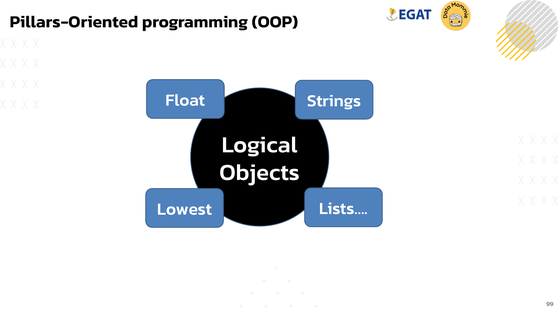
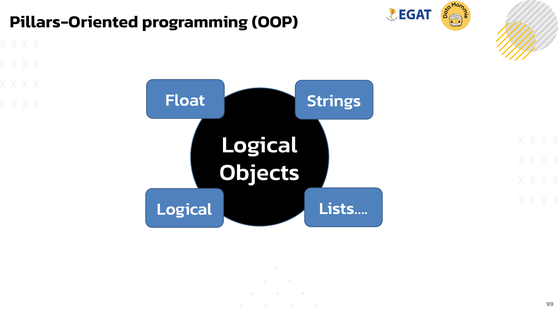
Lowest at (185, 209): Lowest -> Logical
